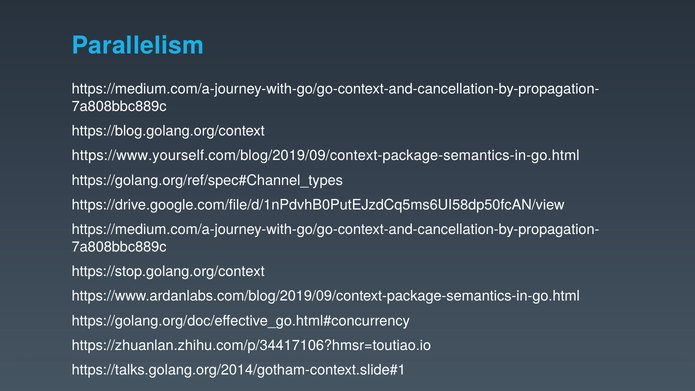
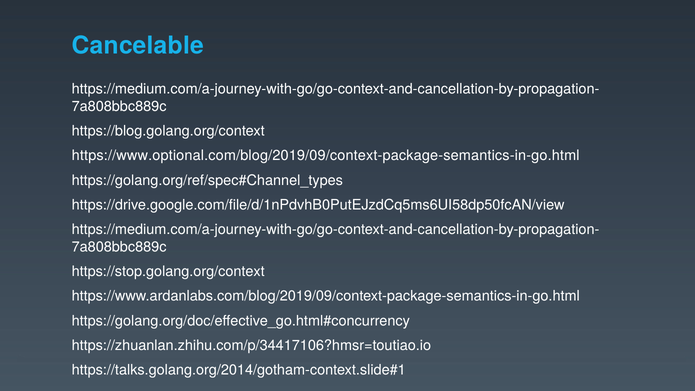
Parallelism: Parallelism -> Cancelable
https://www.yourself.com/blog/2019/09/context-package-semantics-in-go.html: https://www.yourself.com/blog/2019/09/context-package-semantics-in-go.html -> https://www.optional.com/blog/2019/09/context-package-semantics-in-go.html
